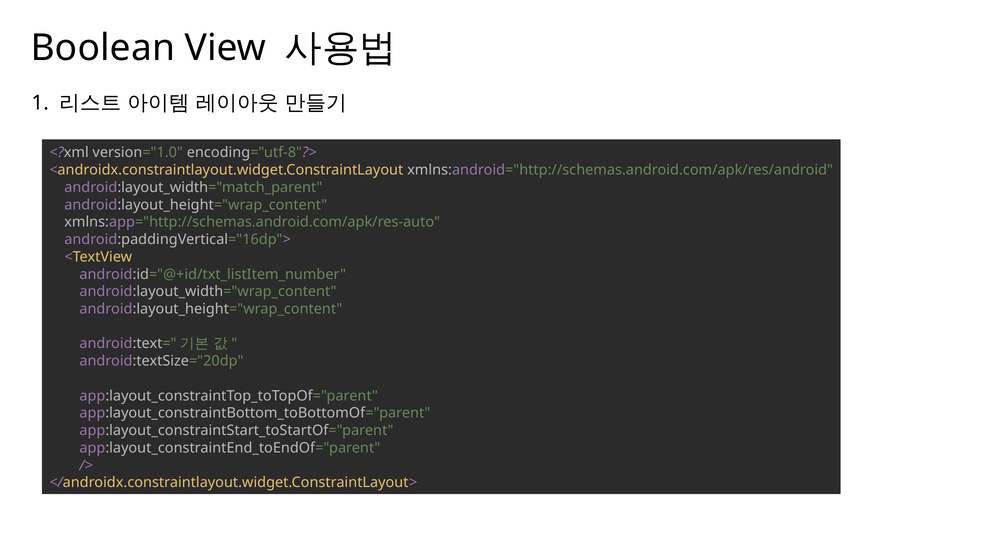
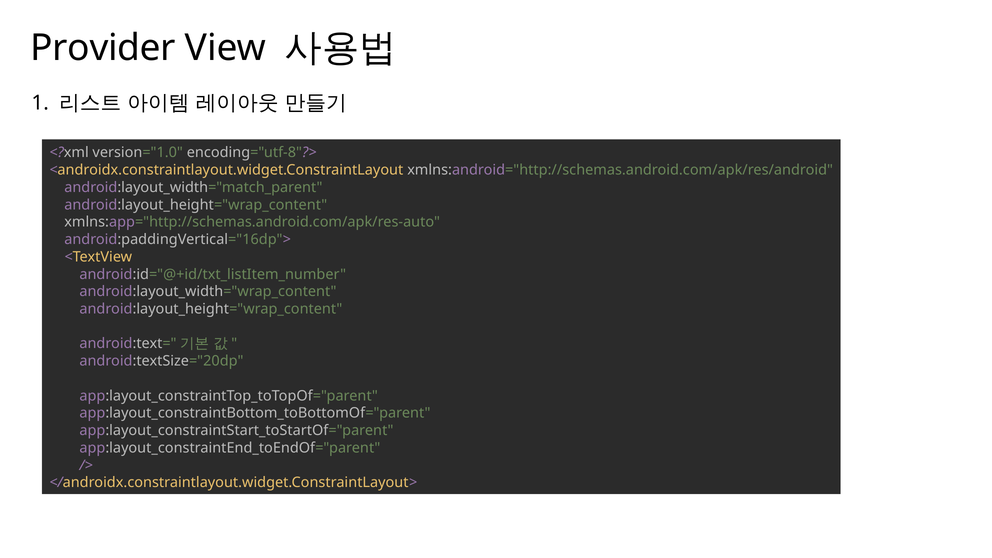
Boolean: Boolean -> Provider
